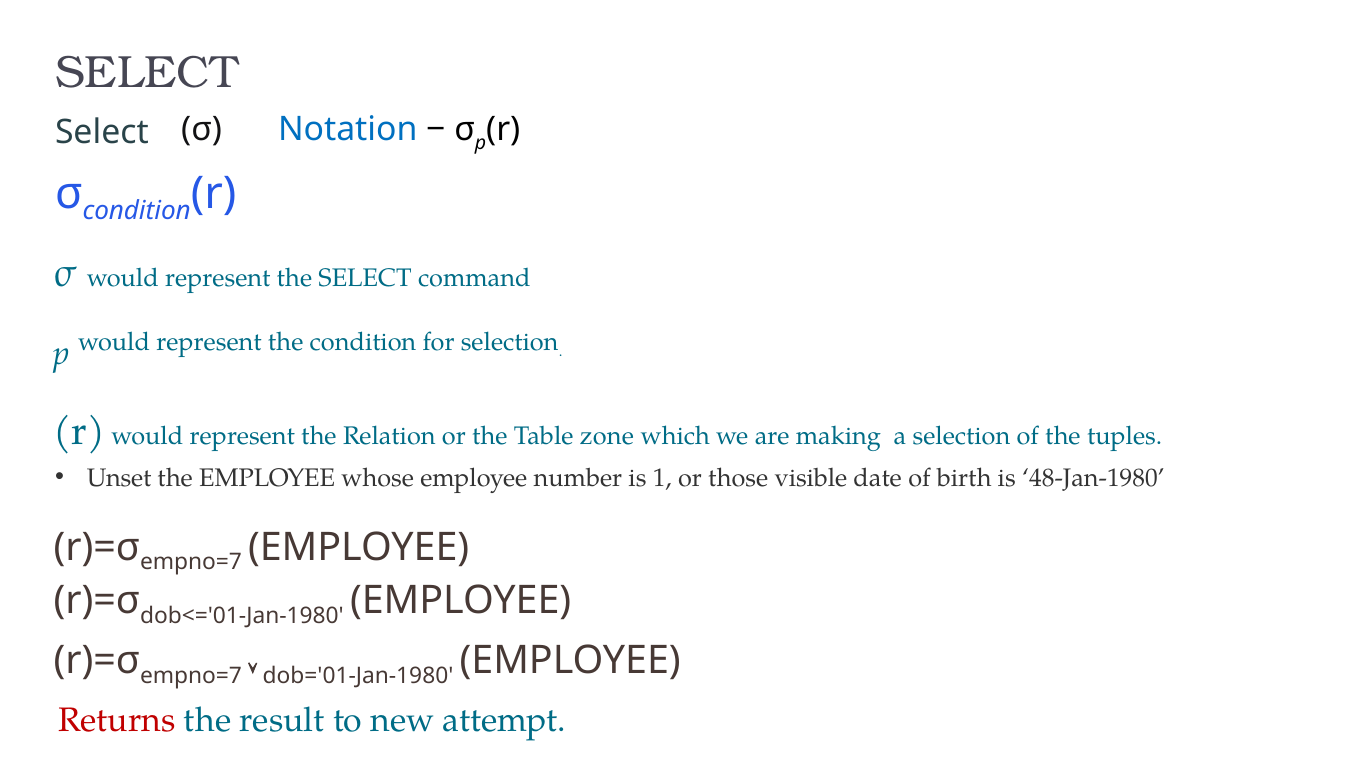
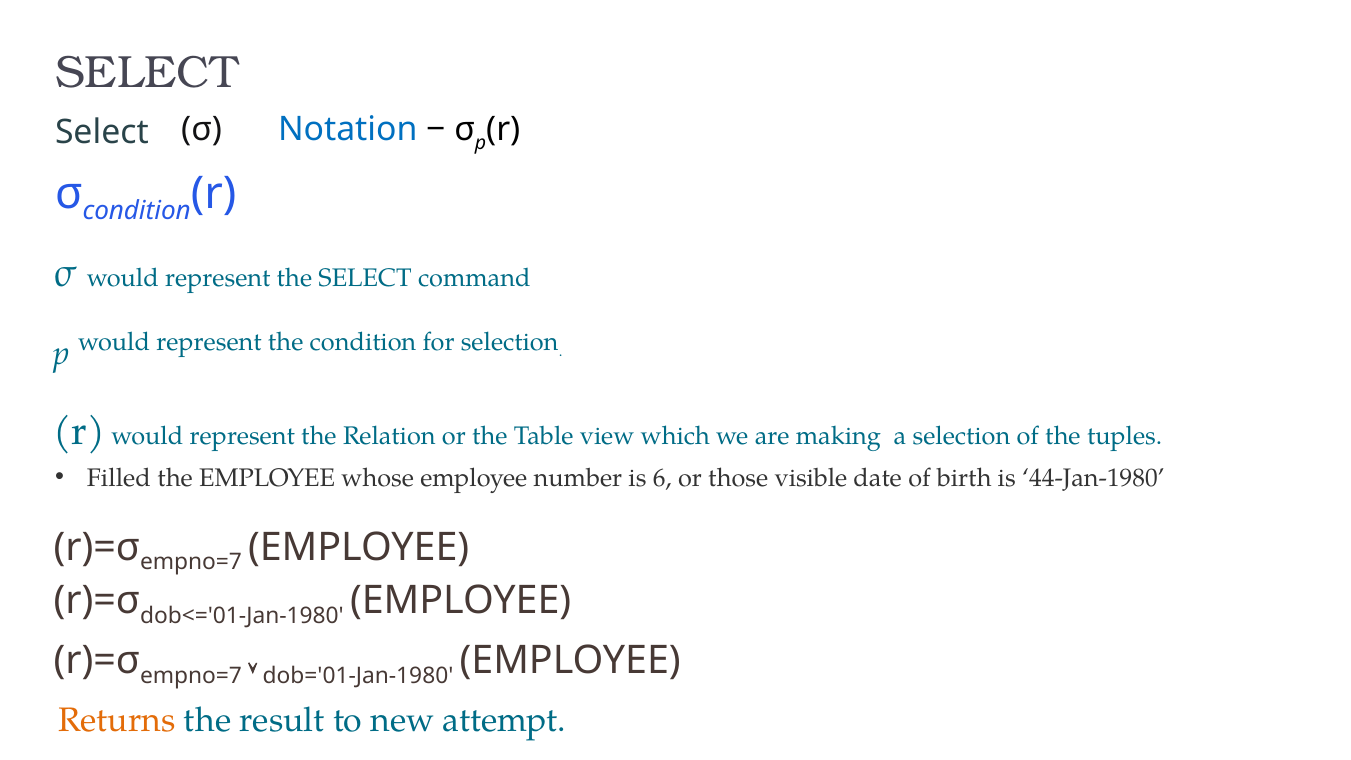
zone: zone -> view
Unset: Unset -> Filled
1: 1 -> 6
48-Jan-1980: 48-Jan-1980 -> 44-Jan-1980
Returns colour: red -> orange
